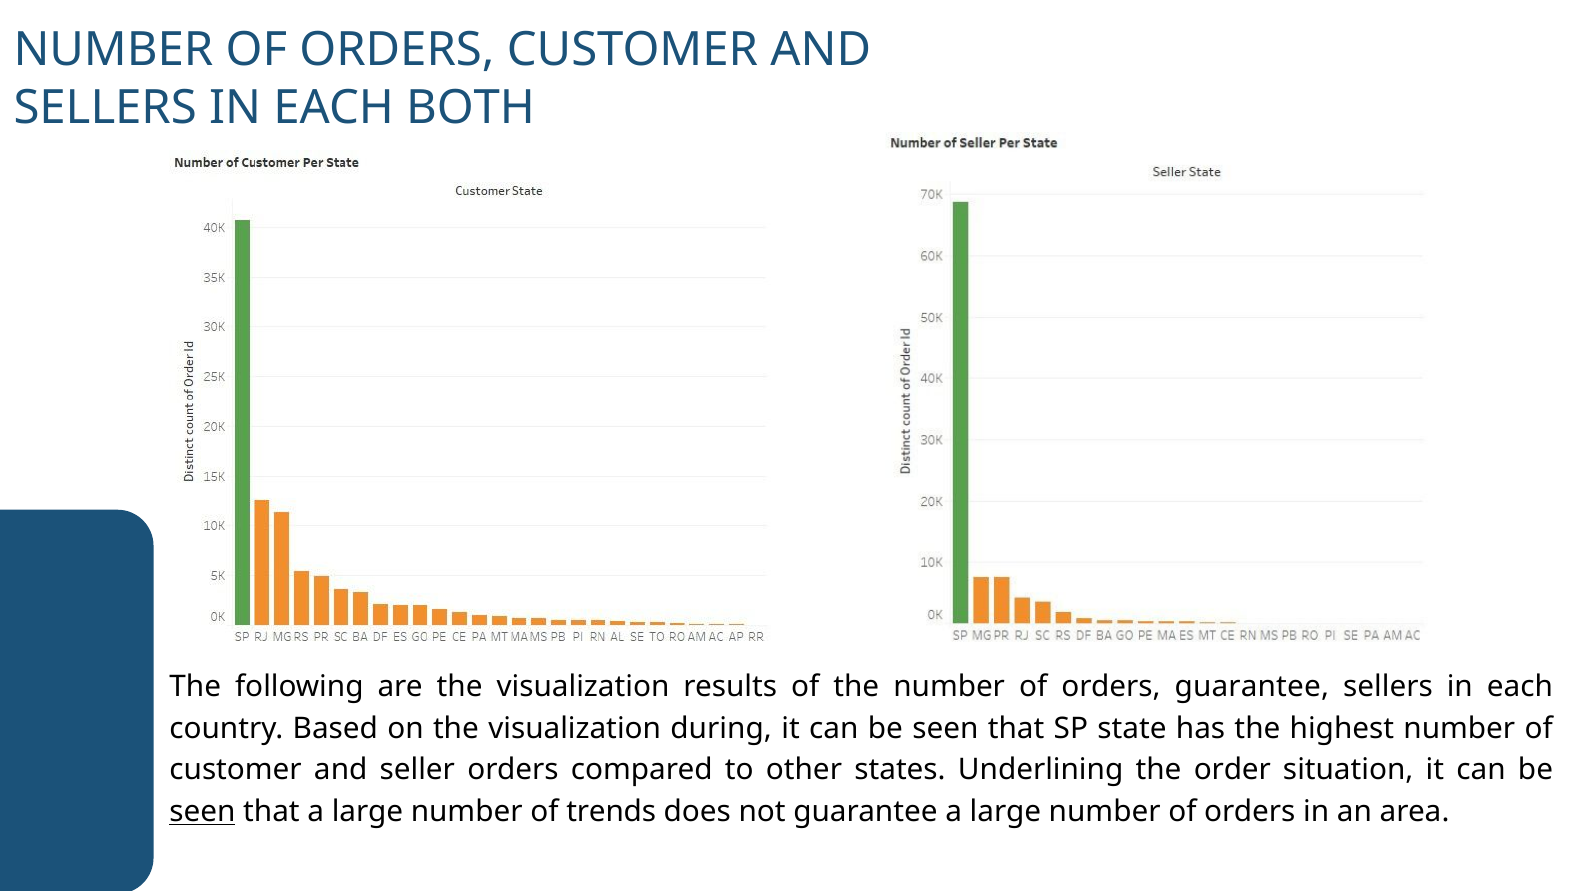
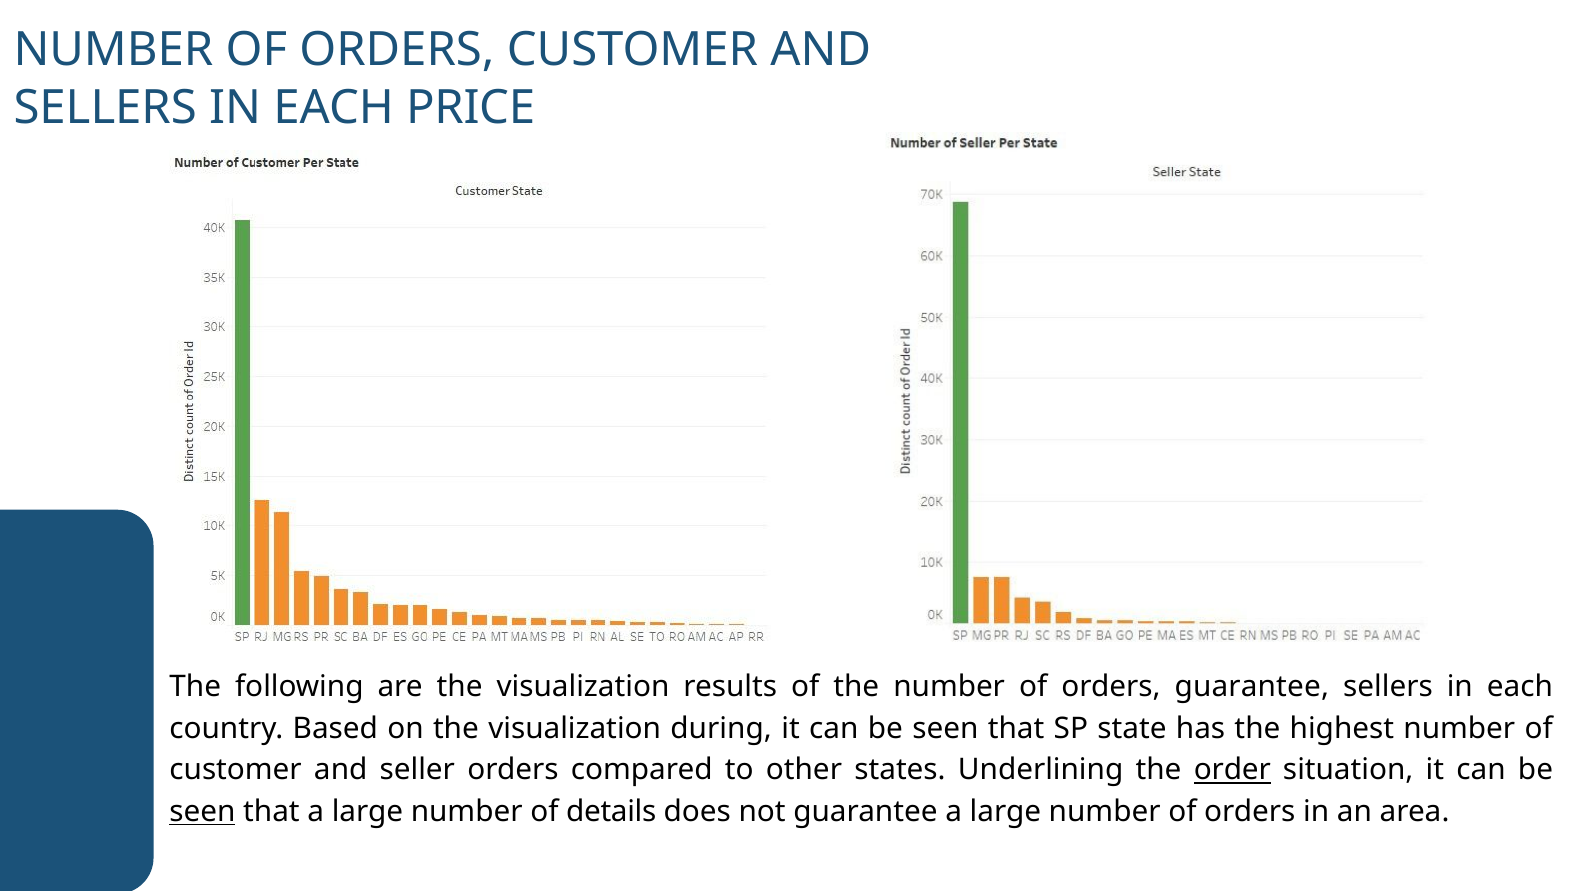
BOTH: BOTH -> PRICE
order underline: none -> present
trends: trends -> details
